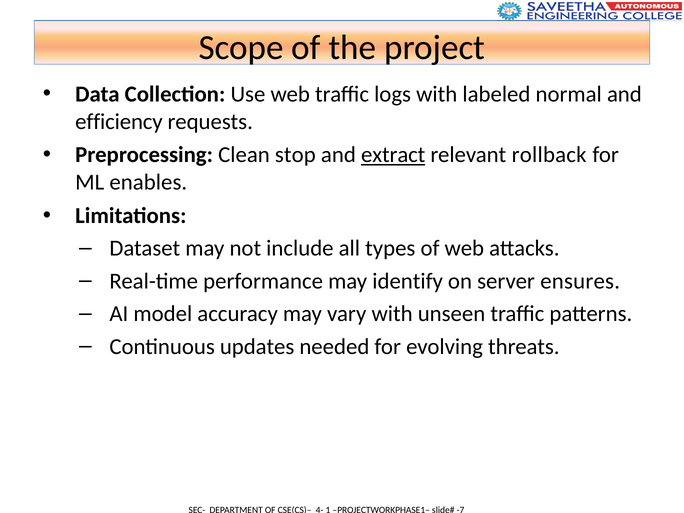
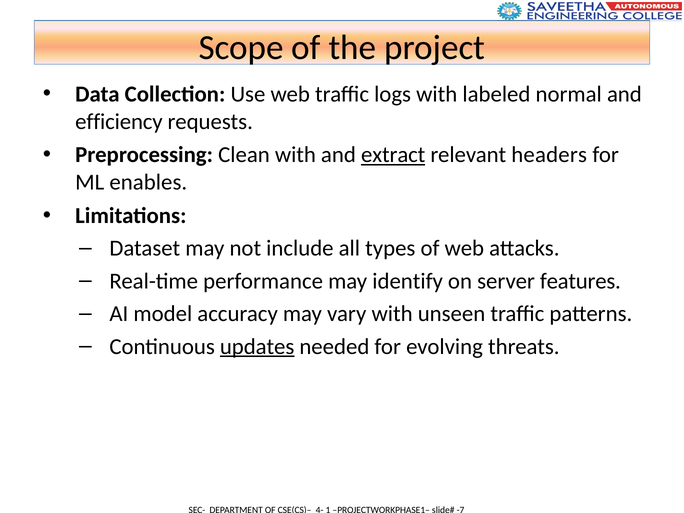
Clean stop: stop -> with
rollback: rollback -> headers
ensures: ensures -> features
updates underline: none -> present
